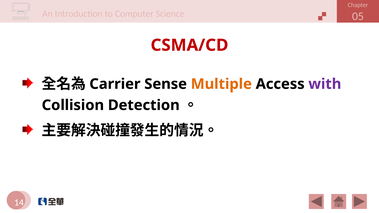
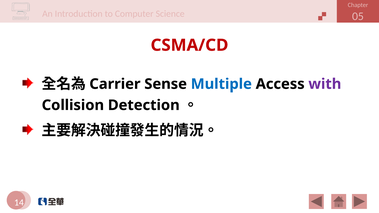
Multiple colour: orange -> blue
